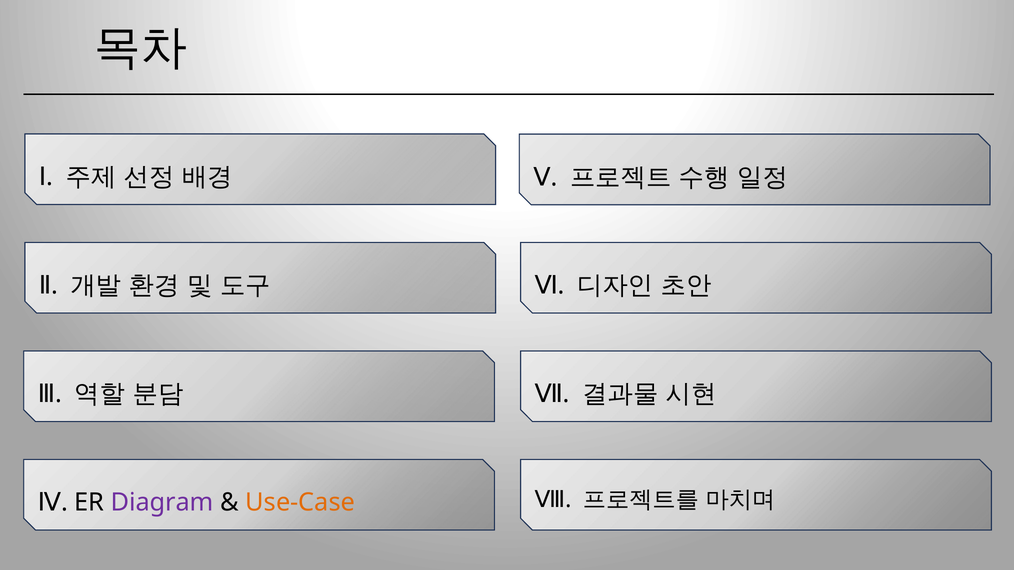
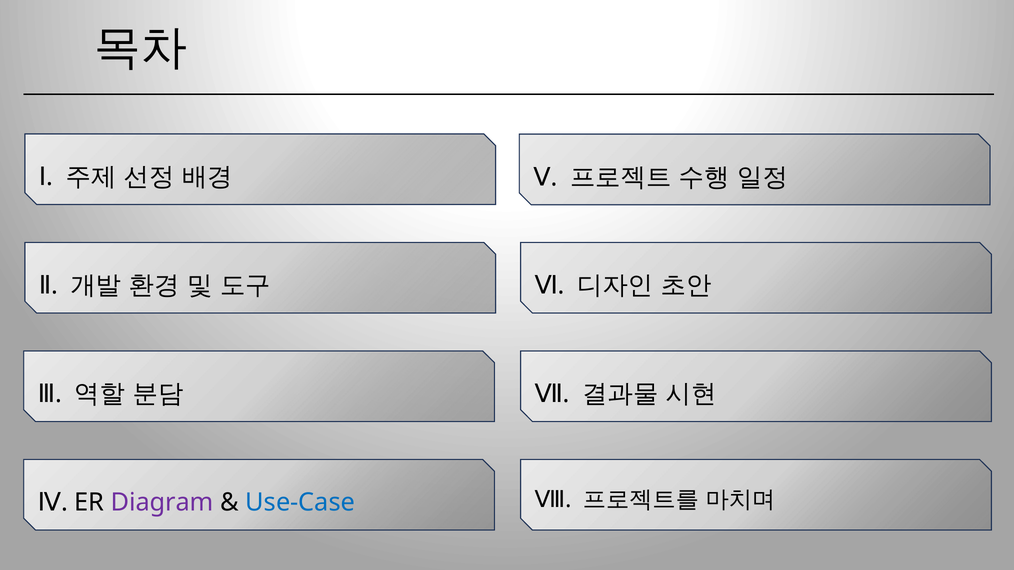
Use-Case colour: orange -> blue
